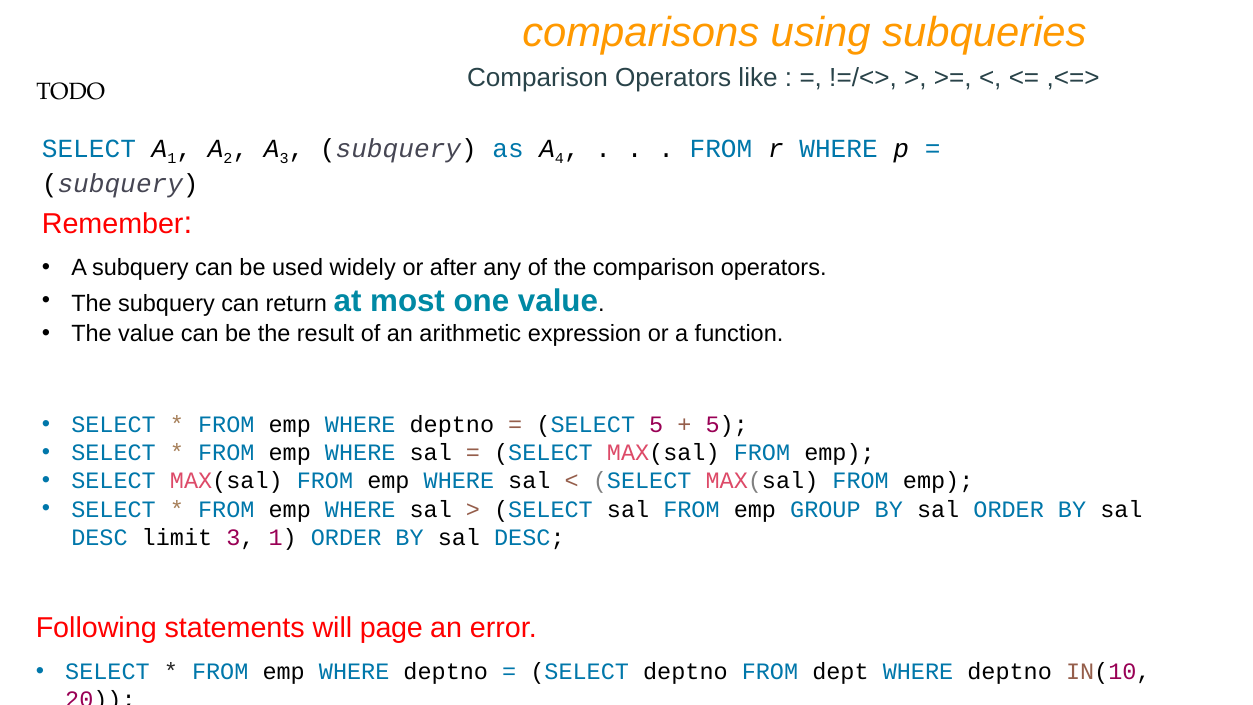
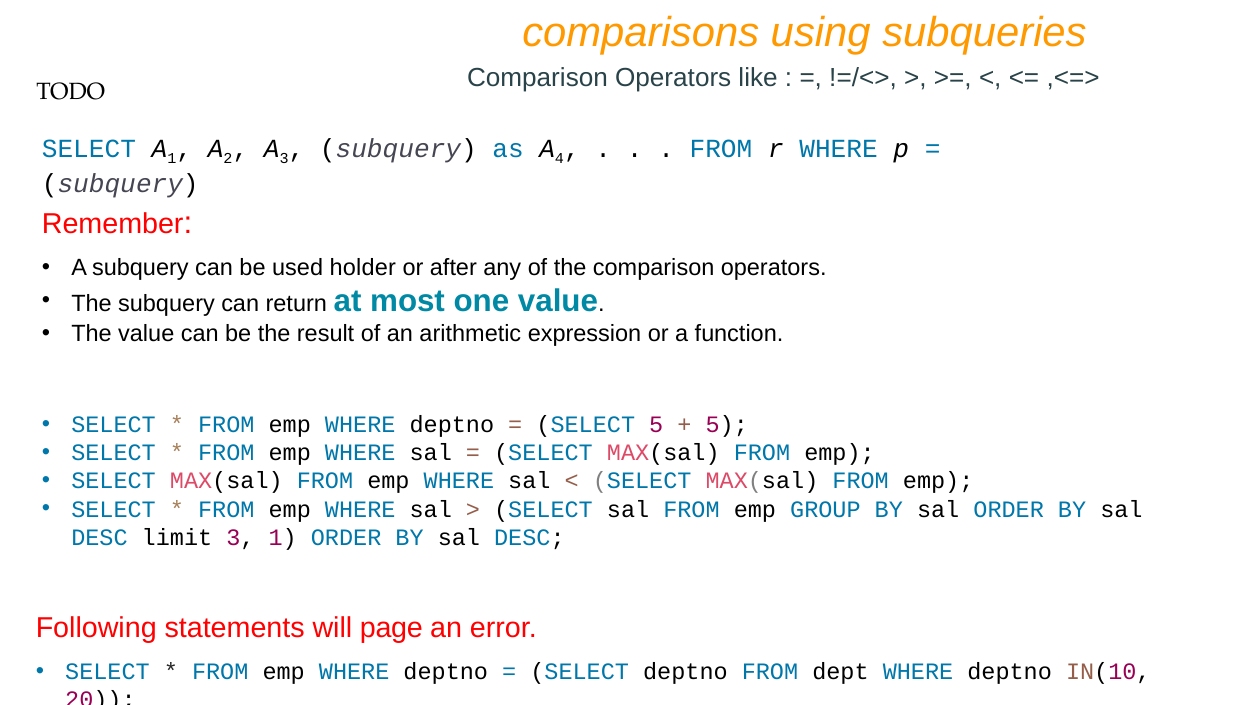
widely: widely -> holder
